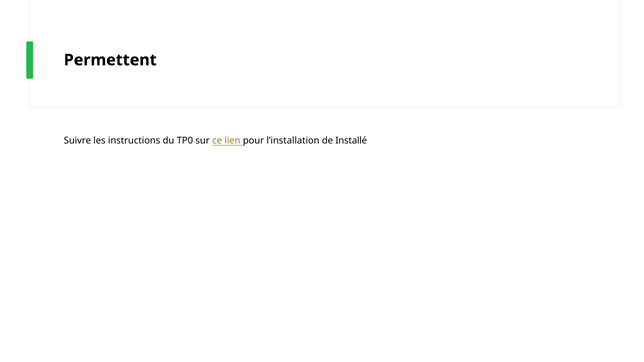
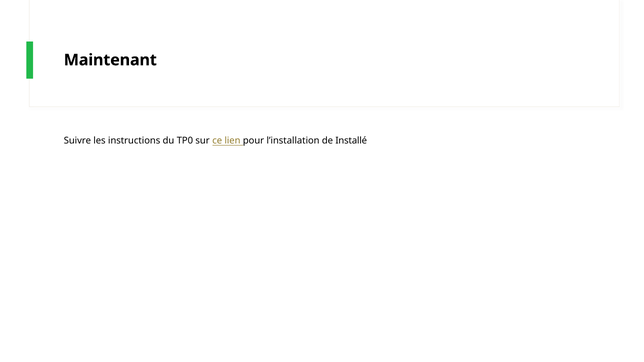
Permettent: Permettent -> Maintenant
